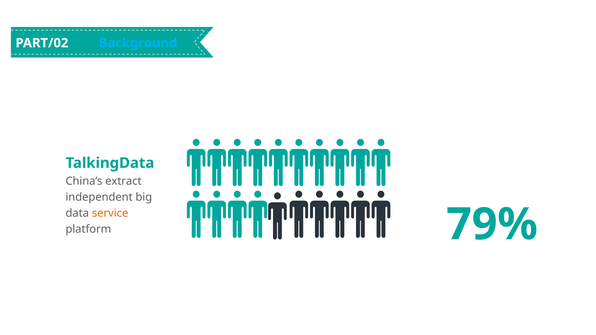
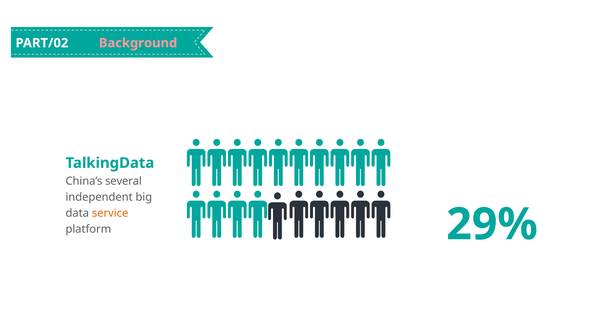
Background colour: light blue -> pink
extract: extract -> several
79%: 79% -> 29%
